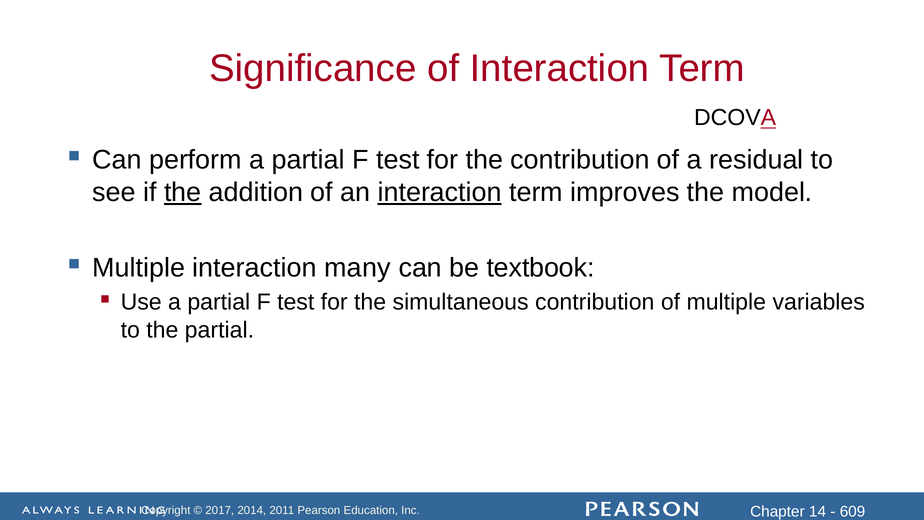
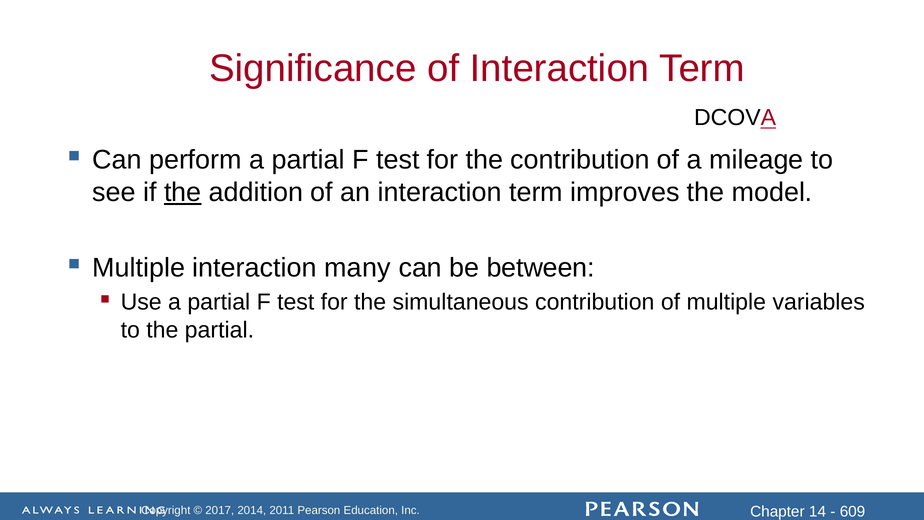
residual: residual -> mileage
interaction at (440, 192) underline: present -> none
textbook: textbook -> between
